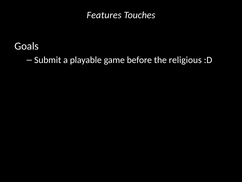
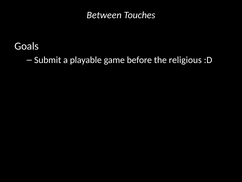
Features: Features -> Between
